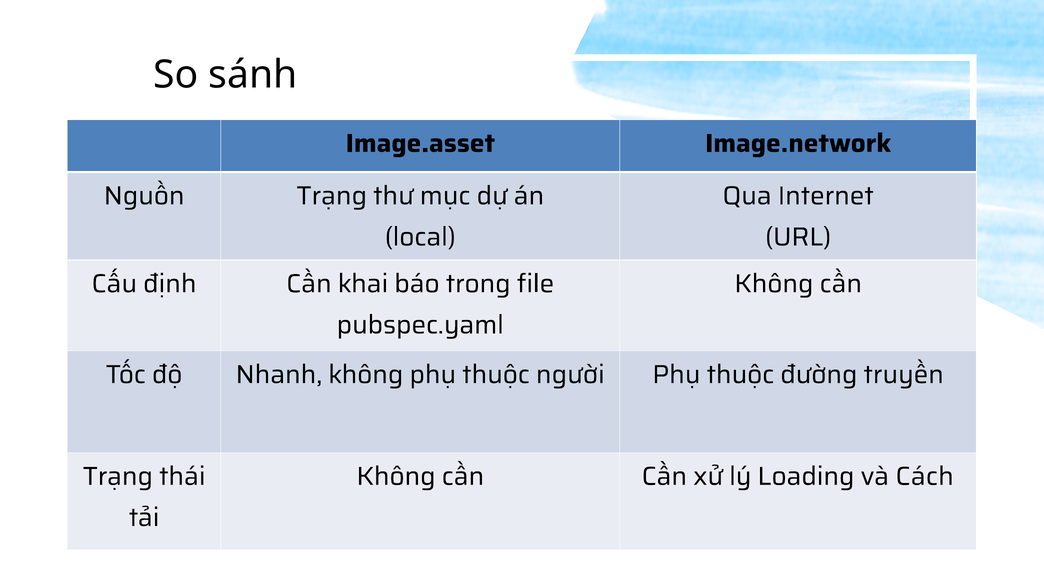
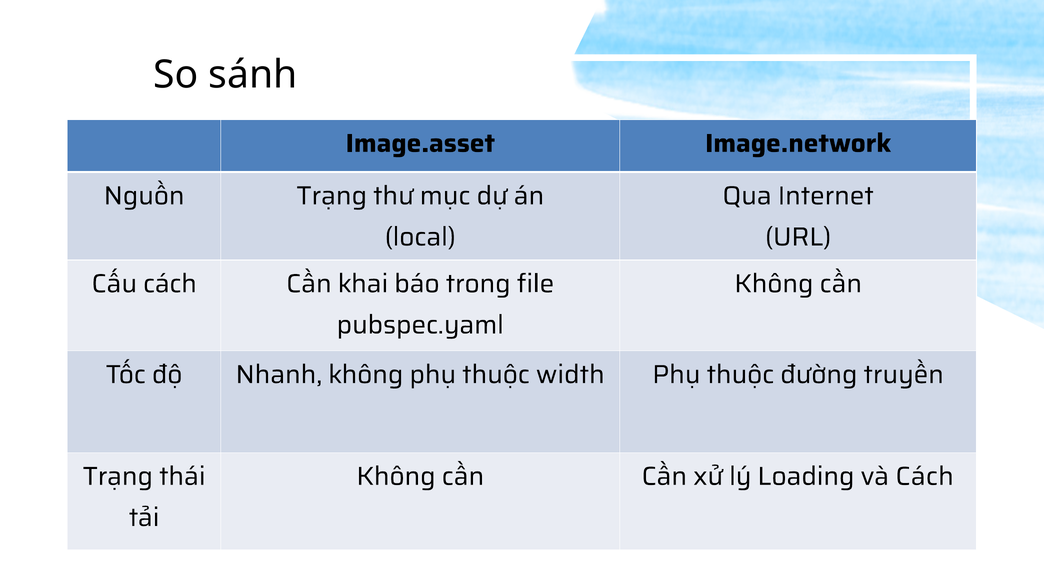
Cấu định: định -> cách
người: người -> width
